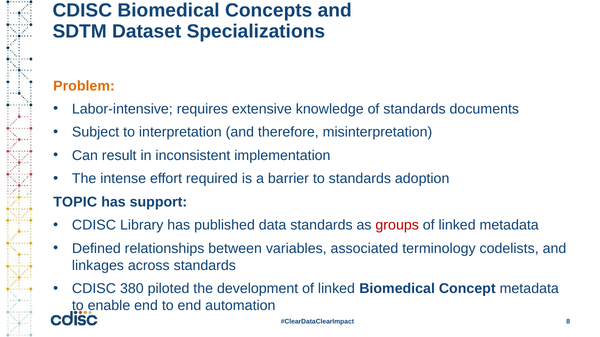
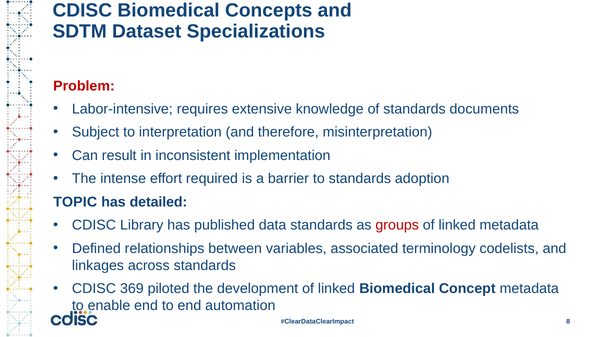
Problem colour: orange -> red
support: support -> detailed
380: 380 -> 369
